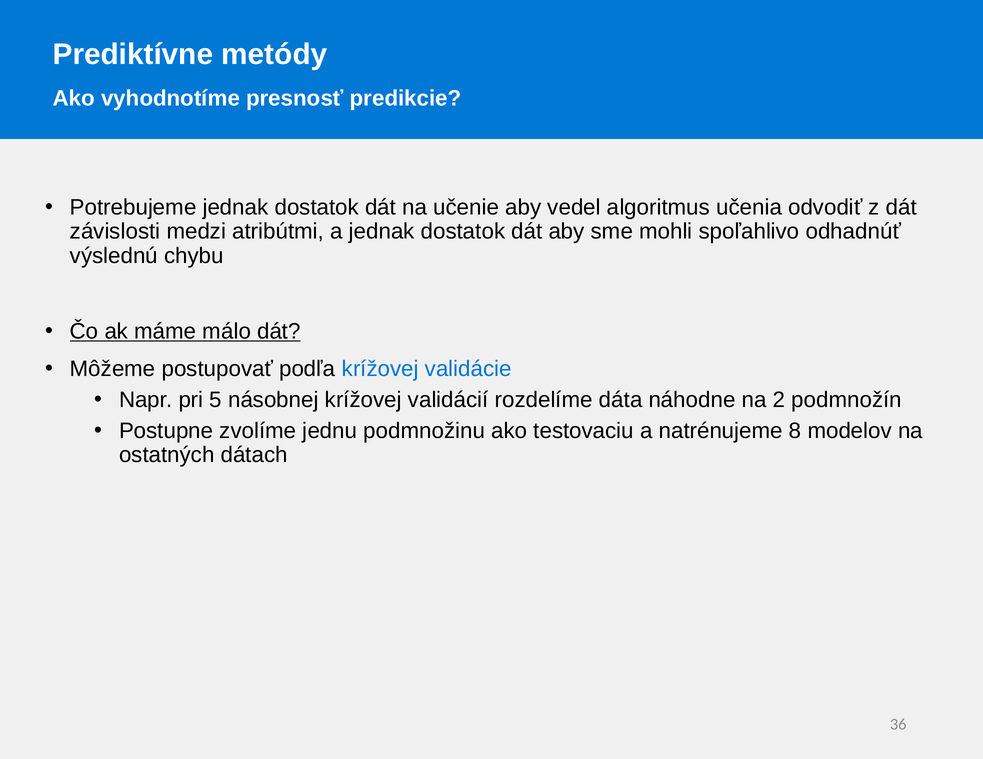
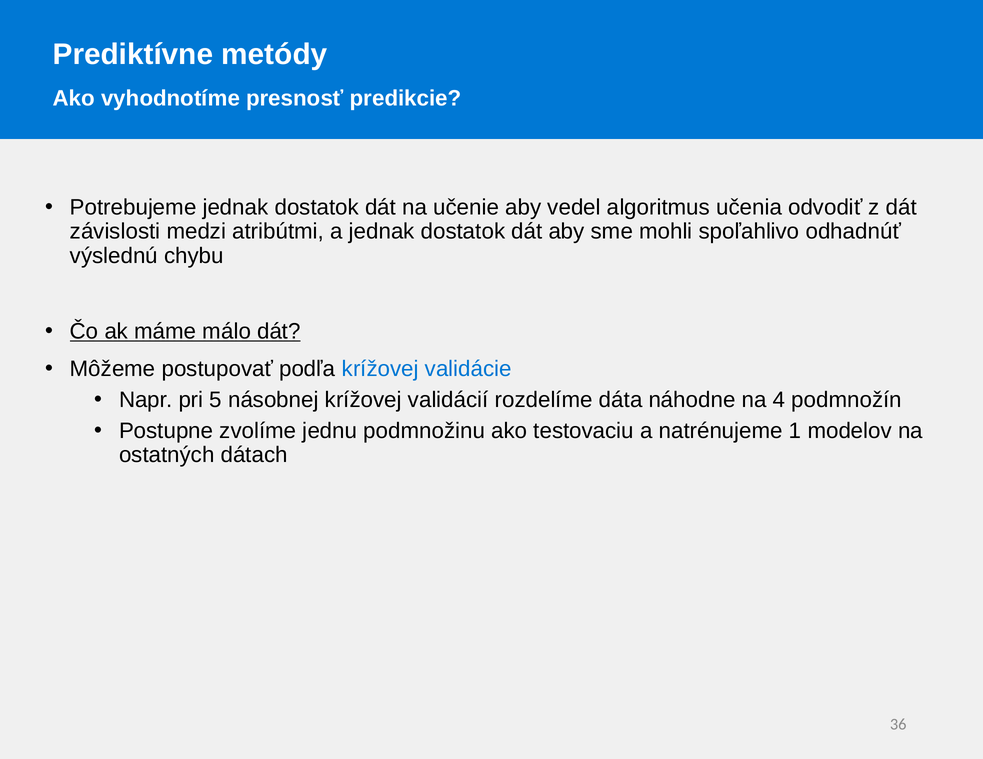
2: 2 -> 4
8: 8 -> 1
